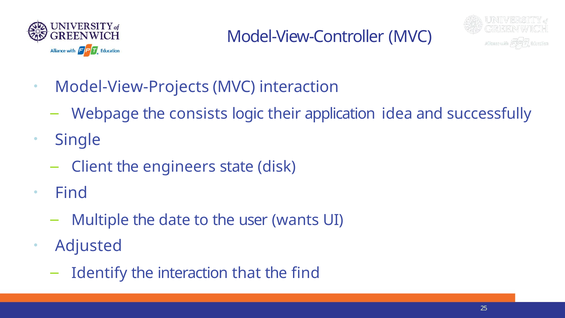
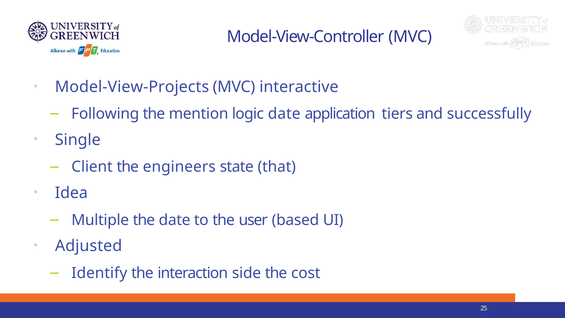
MVC interaction: interaction -> interactive
Webpage: Webpage -> Following
consists: consists -> mention
logic their: their -> date
idea: idea -> tiers
disk: disk -> that
Find at (71, 193): Find -> Idea
wants: wants -> based
that: that -> side
the find: find -> cost
